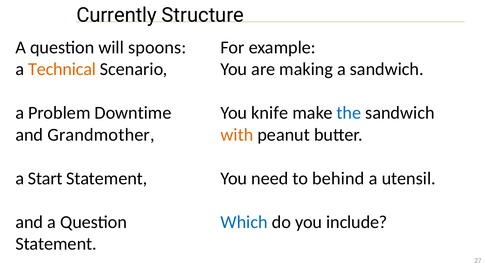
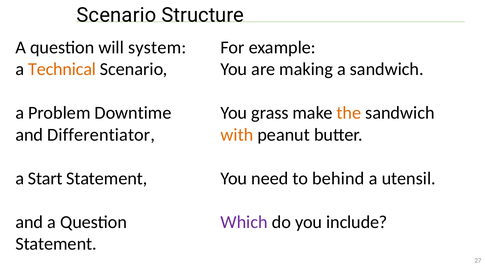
Currently at (117, 15): Currently -> Scenario
spoons: spoons -> system
knife: knife -> grass
the colour: blue -> orange
Grandmother: Grandmother -> Differentiator
Which colour: blue -> purple
